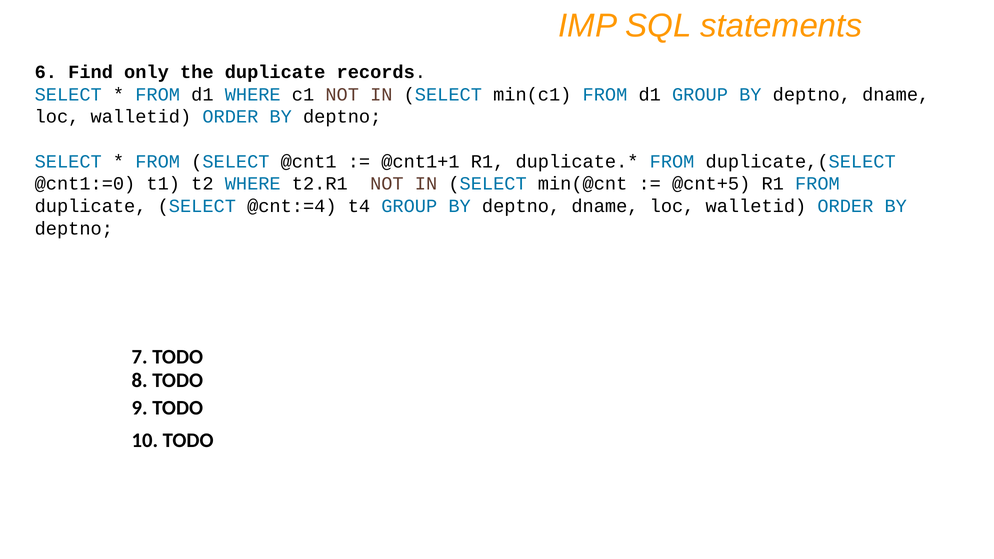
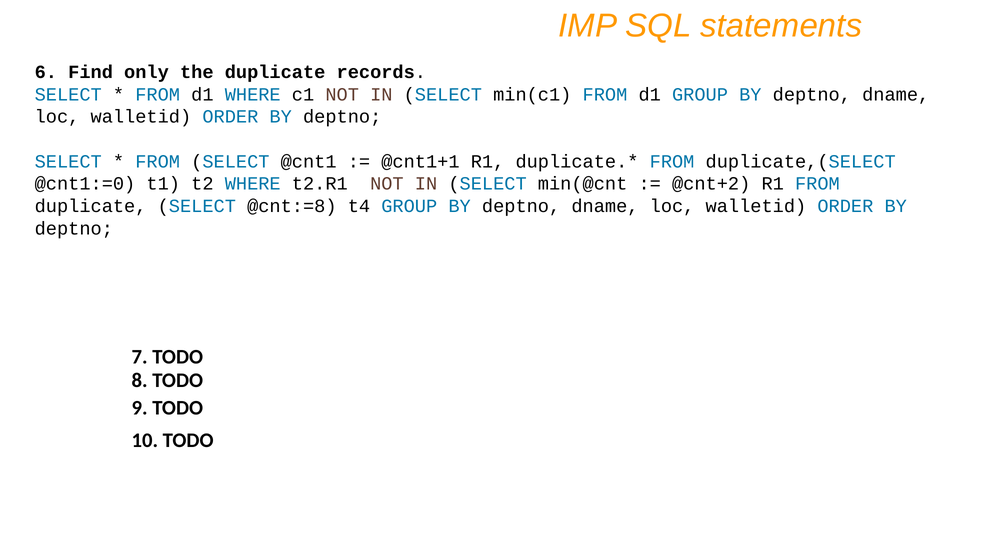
@cnt+5: @cnt+5 -> @cnt+2
@cnt:=4: @cnt:=4 -> @cnt:=8
